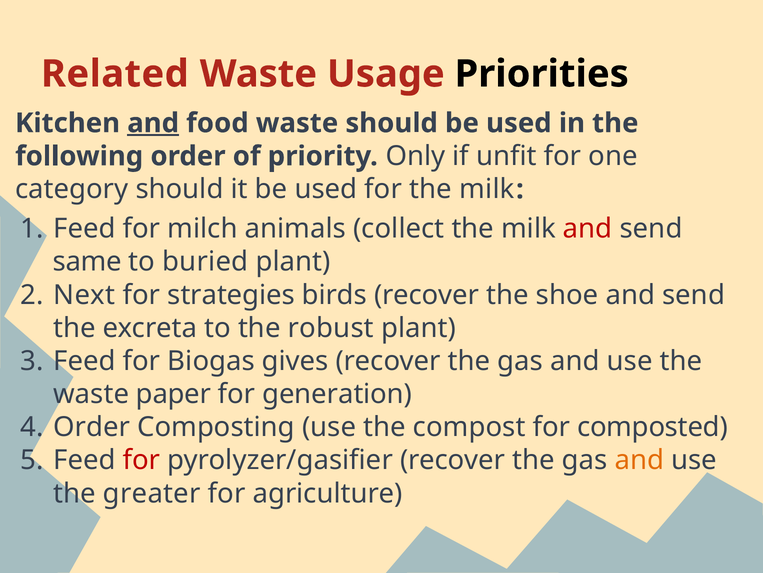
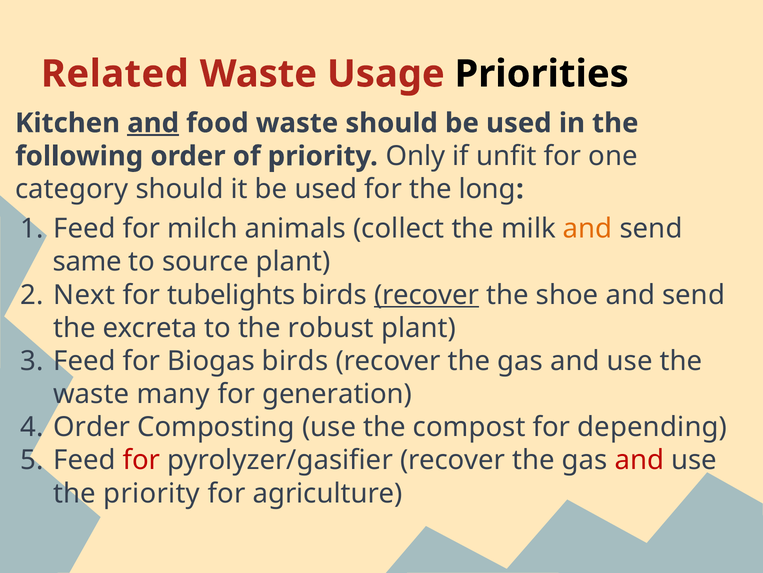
for the milk: milk -> long
and at (588, 228) colour: red -> orange
buried: buried -> source
strategies: strategies -> tubelights
recover at (427, 295) underline: none -> present
Biogas gives: gives -> birds
paper: paper -> many
composted: composted -> depending
and at (639, 460) colour: orange -> red
the greater: greater -> priority
